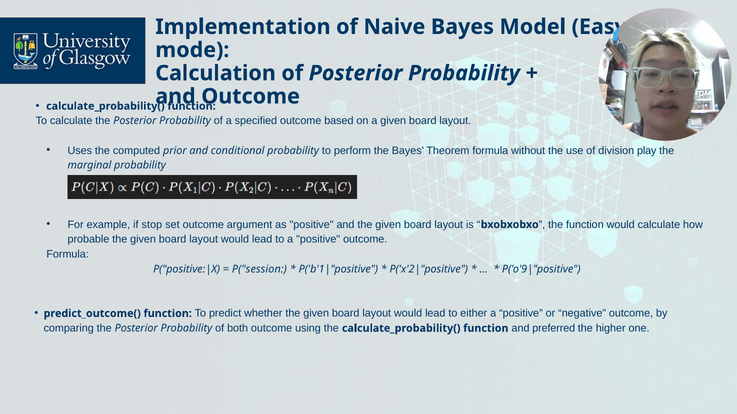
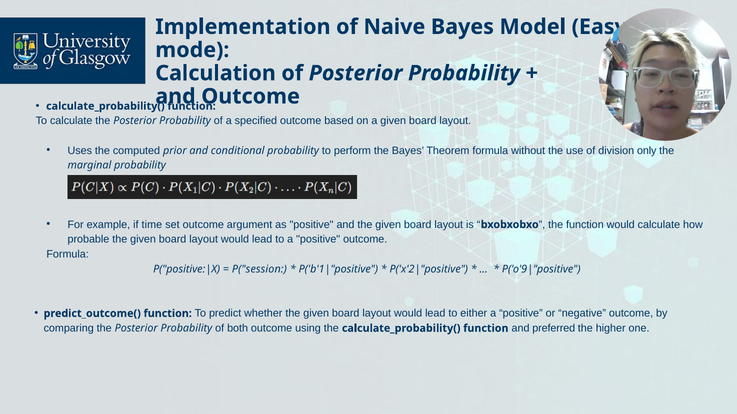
play: play -> only
stop: stop -> time
